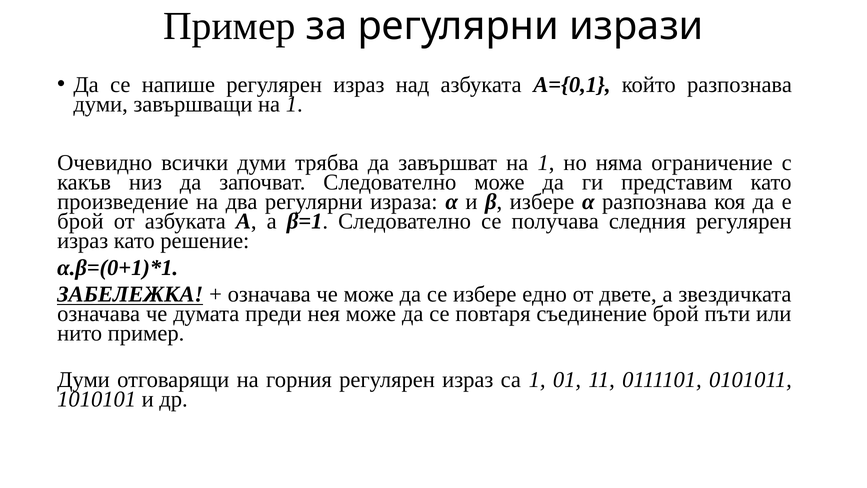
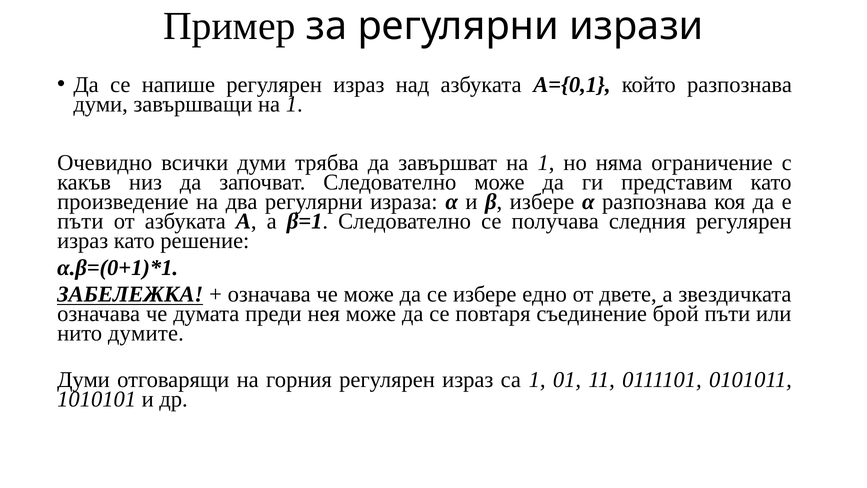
брой at (80, 221): брой -> пъти
нито пример: пример -> думите
